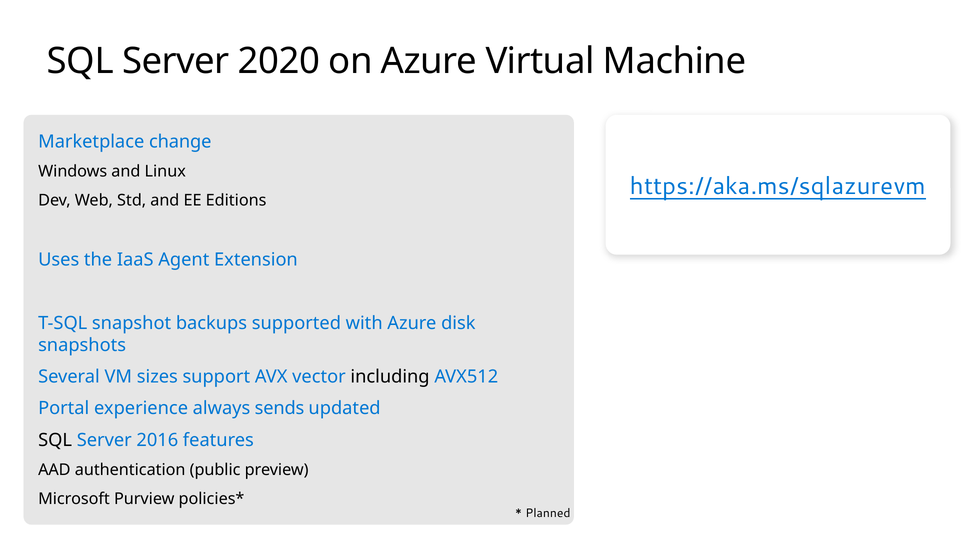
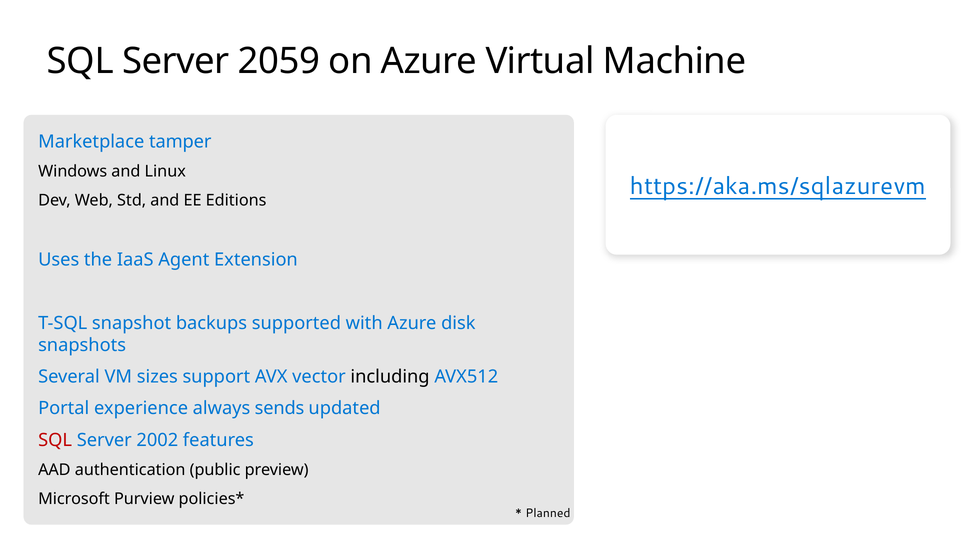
2020: 2020 -> 2059
change: change -> tamper
SQL at (55, 440) colour: black -> red
2016: 2016 -> 2002
